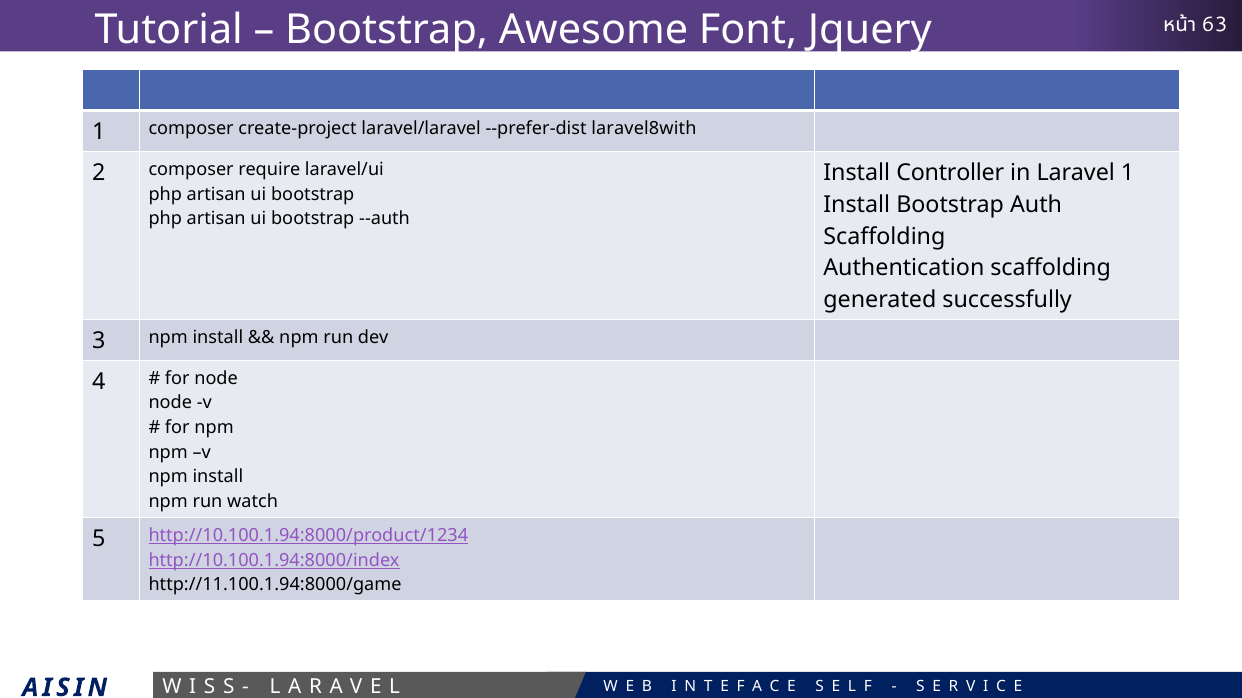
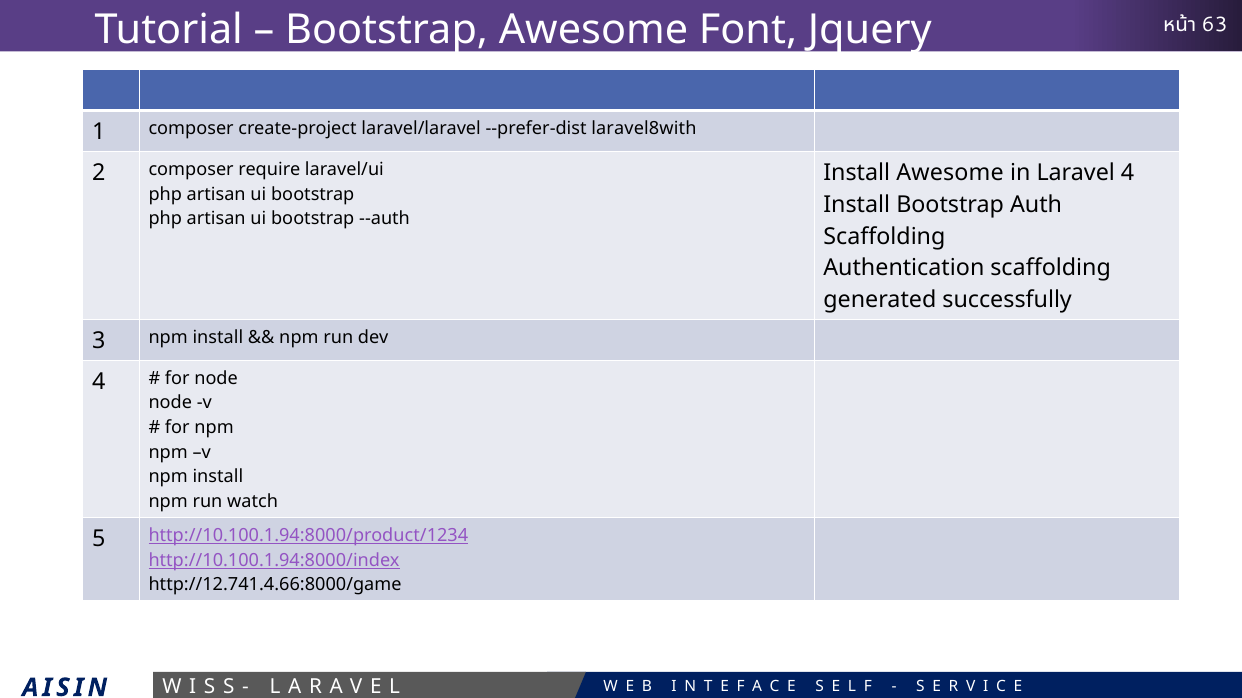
Install Controller: Controller -> Awesome
Laravel 1: 1 -> 4
http://11.100.1.94:8000/game: http://11.100.1.94:8000/game -> http://12.741.4.66:8000/game
